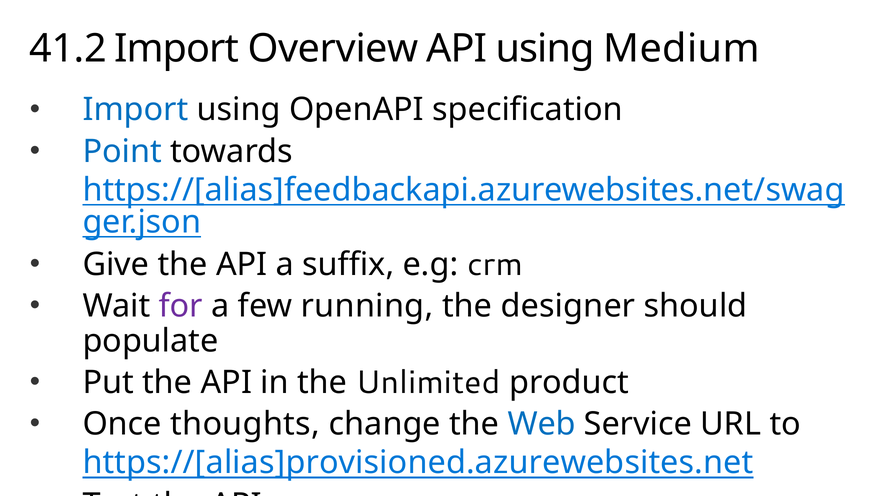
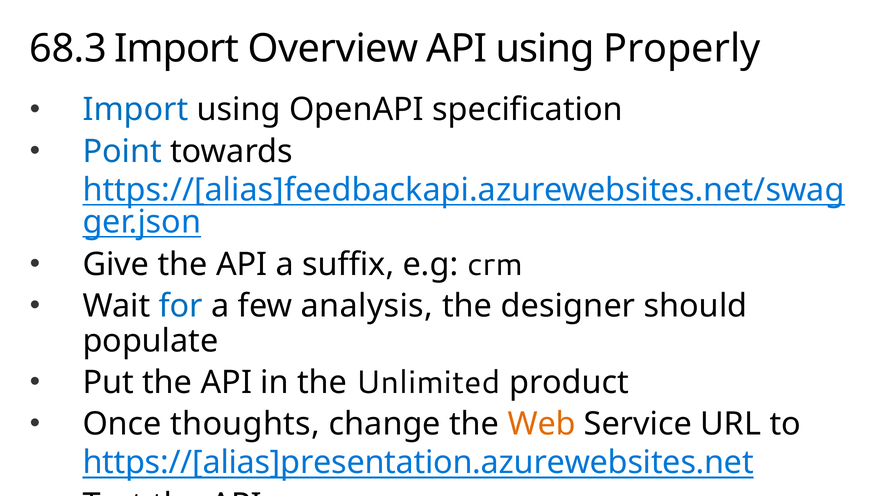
41.2: 41.2 -> 68.3
Medium: Medium -> Properly
for colour: purple -> blue
running: running -> analysis
Web colour: blue -> orange
https://[alias]provisioned.azurewebsites.net: https://[alias]provisioned.azurewebsites.net -> https://[alias]presentation.azurewebsites.net
